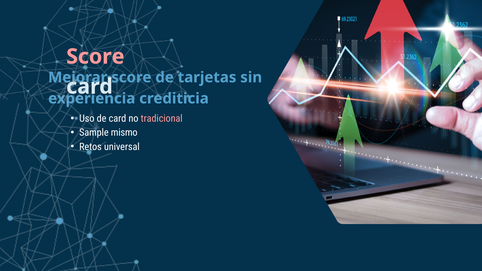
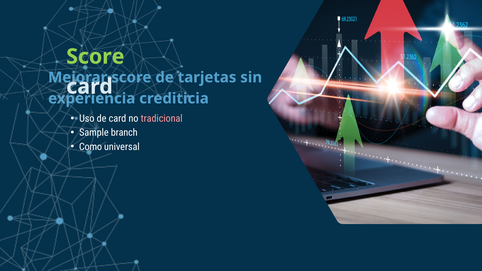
Score at (95, 57) colour: pink -> light green
mismo: mismo -> branch
Retos: Retos -> Como
